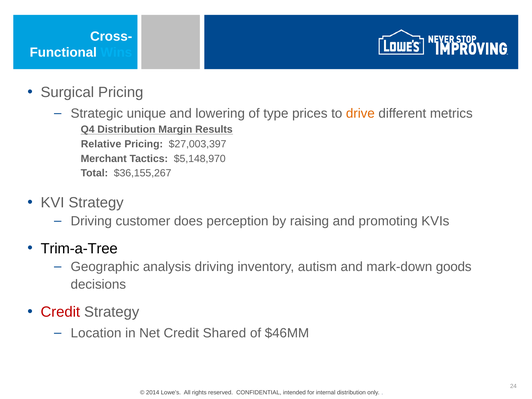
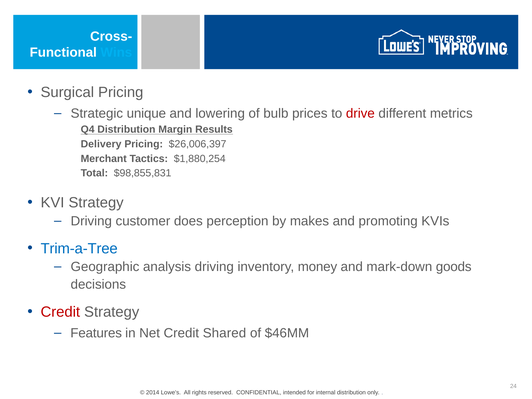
type: type -> bulb
drive colour: orange -> red
Relative: Relative -> Delivery
$27,003,397: $27,003,397 -> $26,006,397
$5,148,970: $5,148,970 -> $1,880,254
$36,155,267: $36,155,267 -> $98,855,831
raising: raising -> makes
Trim-a-Tree colour: black -> blue
autism: autism -> money
Location: Location -> Features
